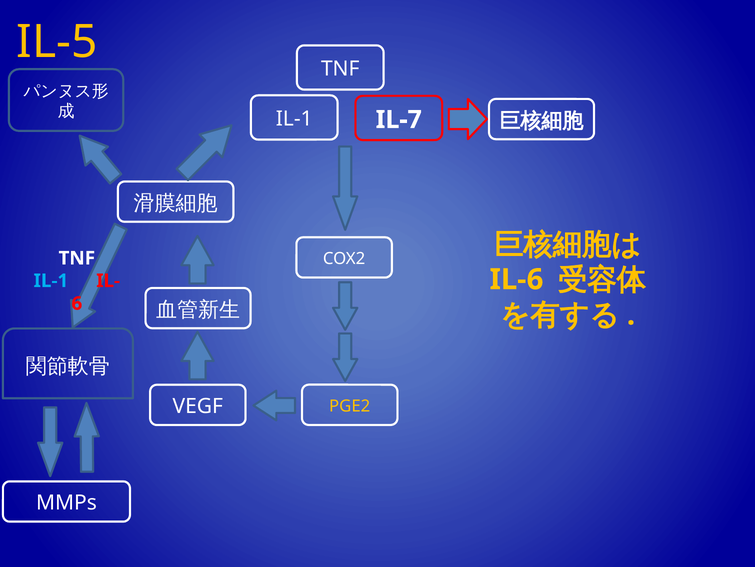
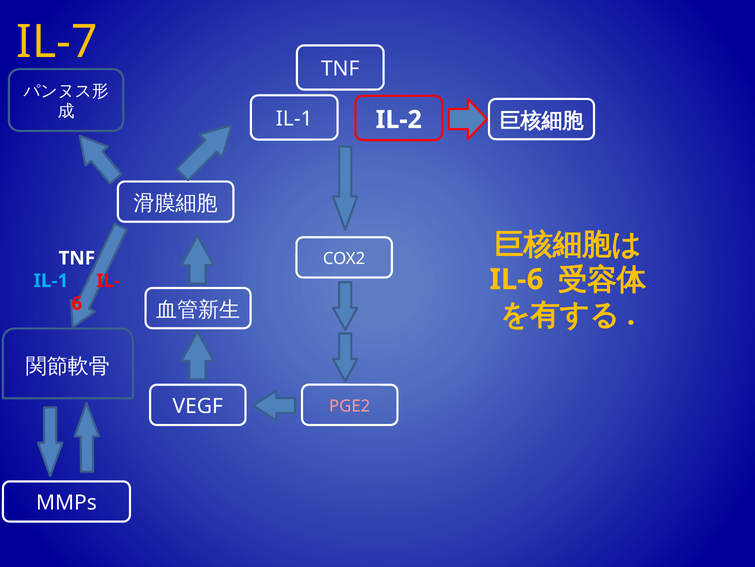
IL-5: IL-5 -> IL-7
IL-7: IL-7 -> IL-2
PGE2 colour: yellow -> pink
